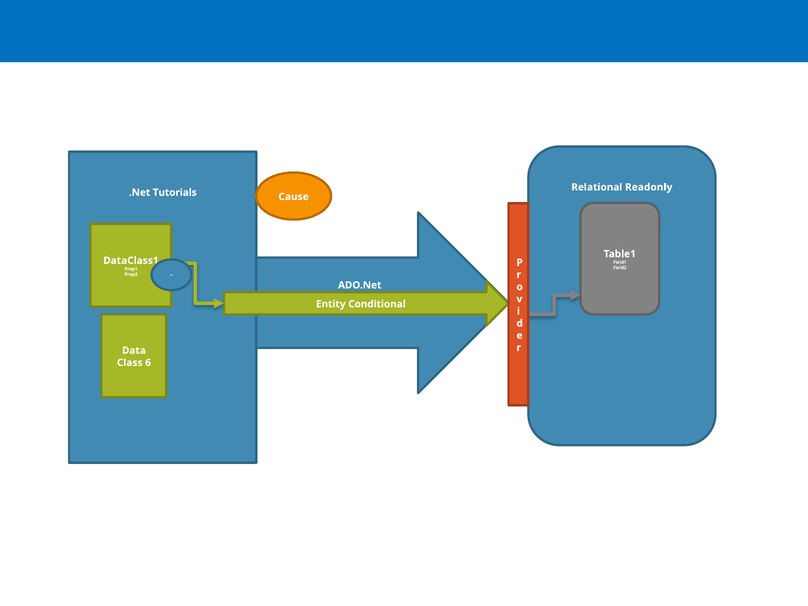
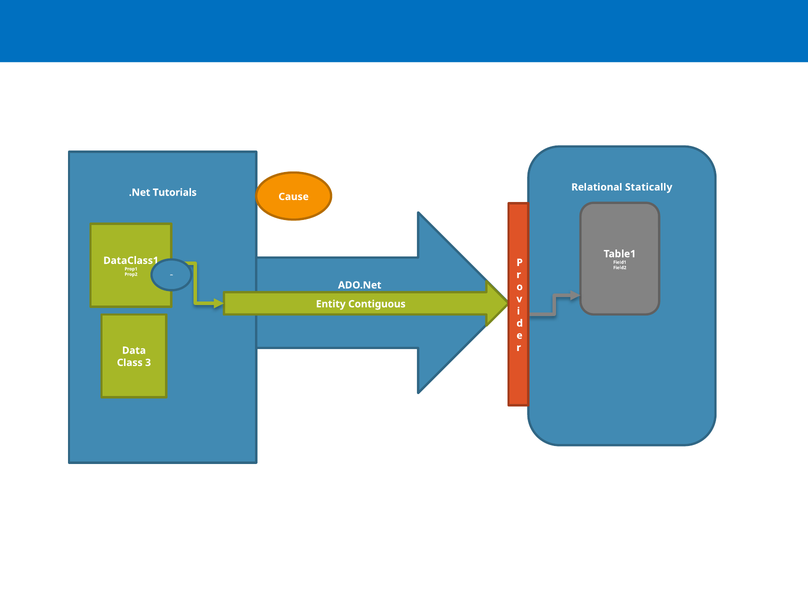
Readonly: Readonly -> Statically
Conditional: Conditional -> Contiguous
6: 6 -> 3
